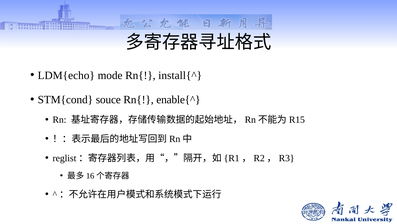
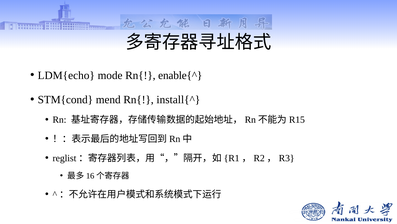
install{^: install{^ -> enable{^
souce: souce -> mend
enable{^: enable{^ -> install{^
